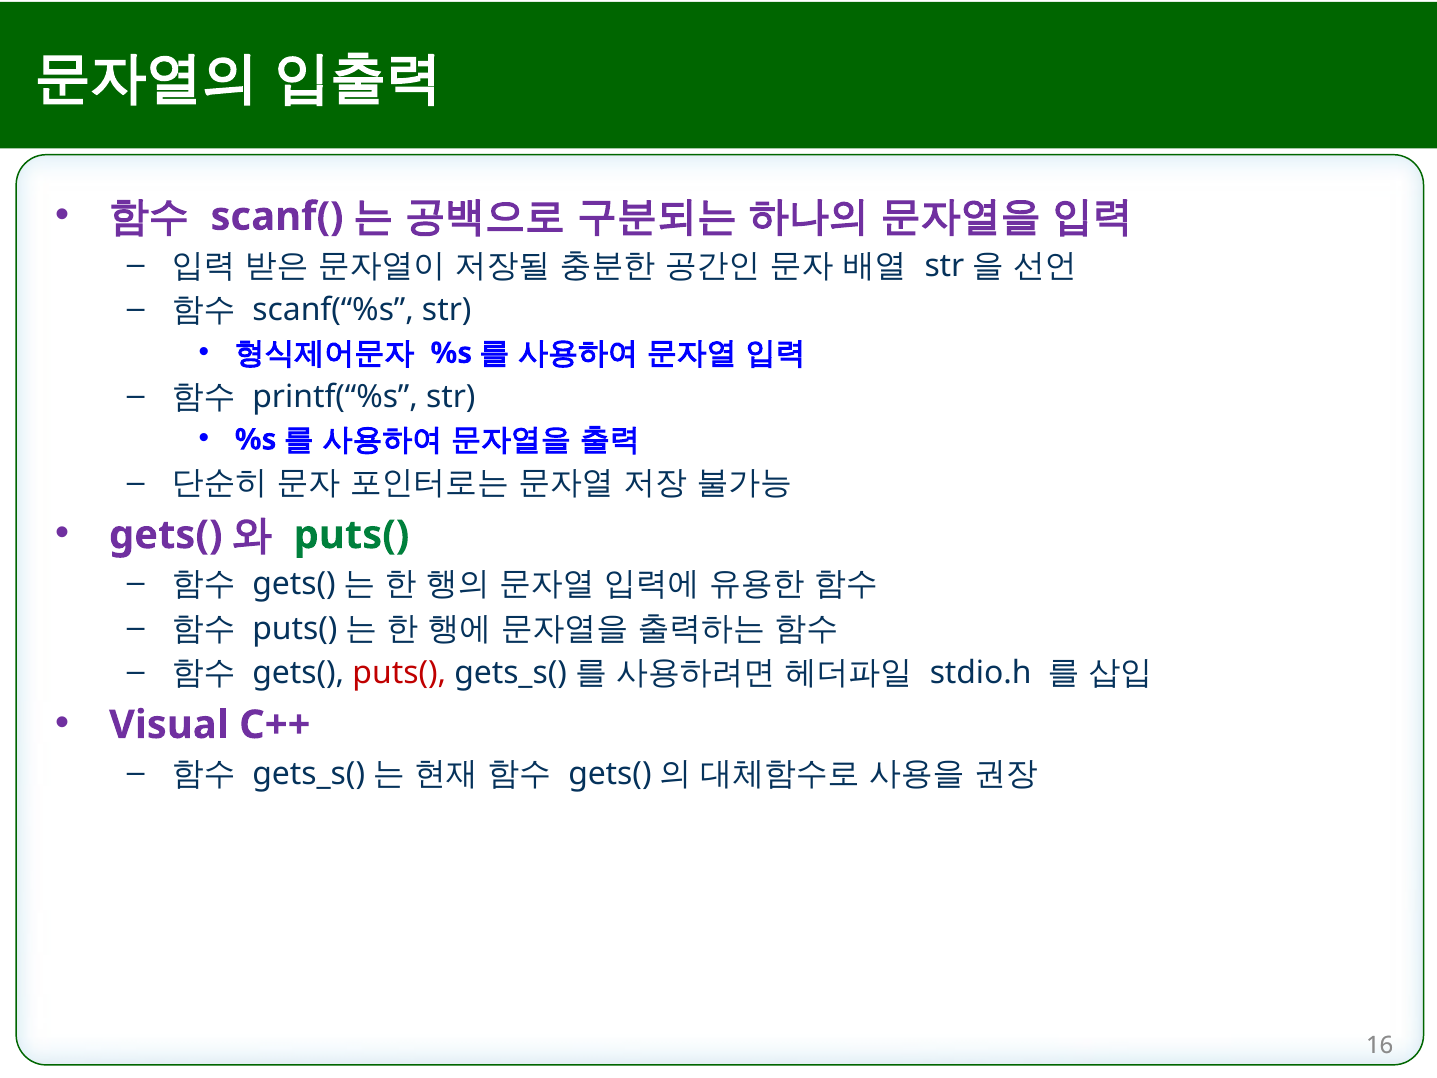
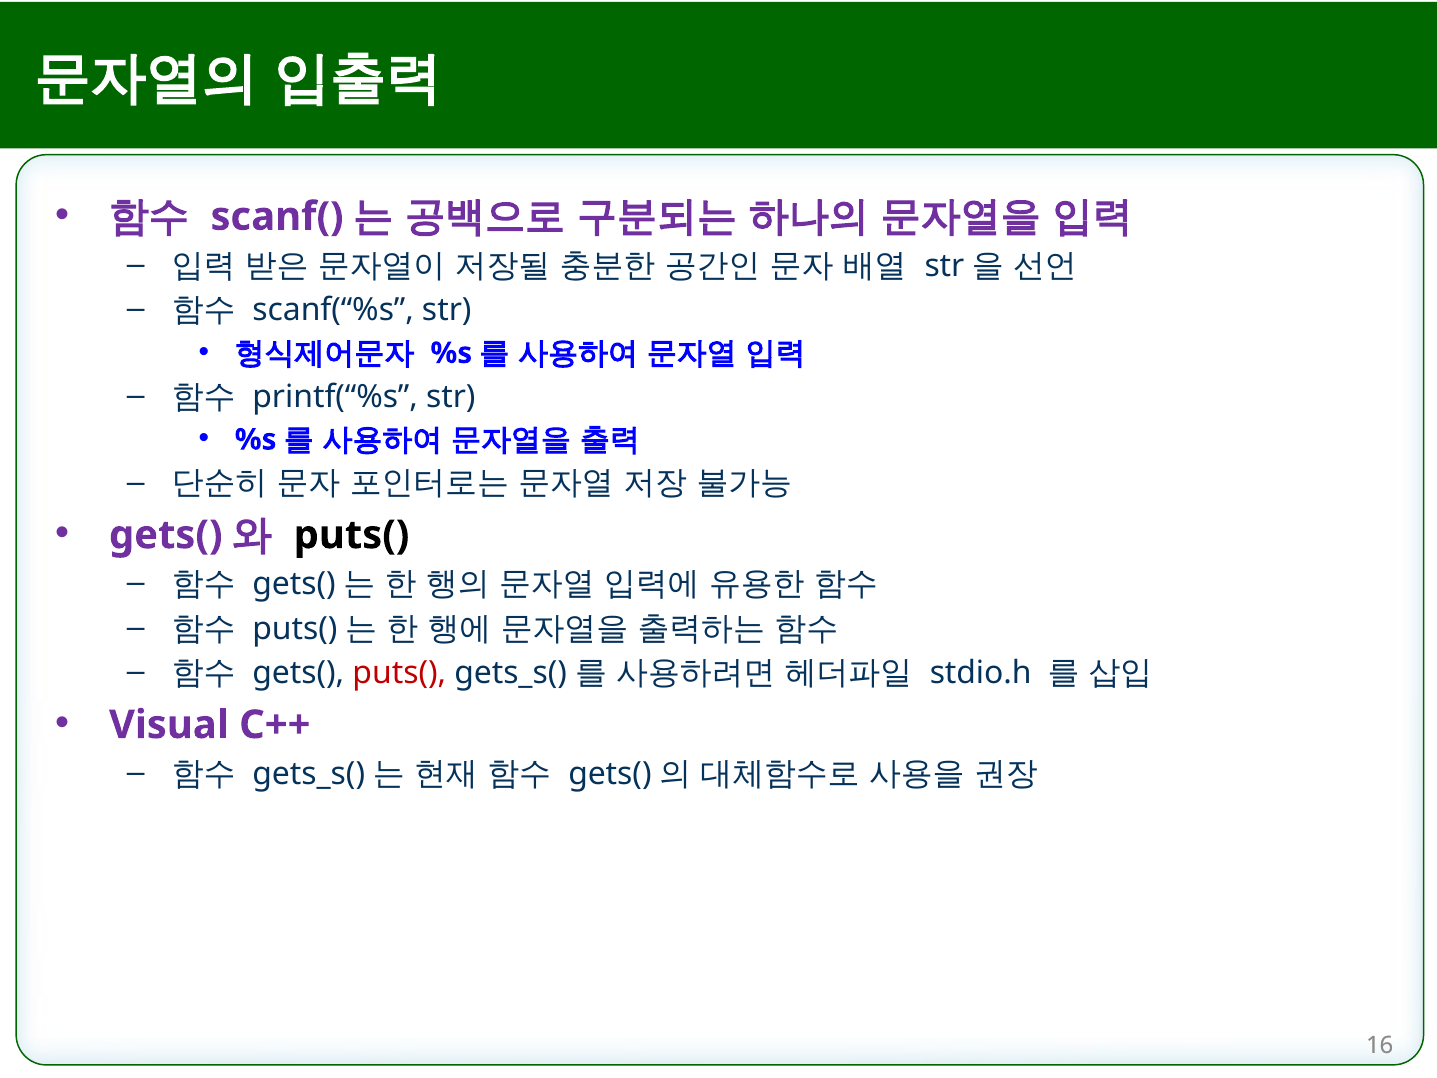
puts( at (351, 535) colour: green -> black
